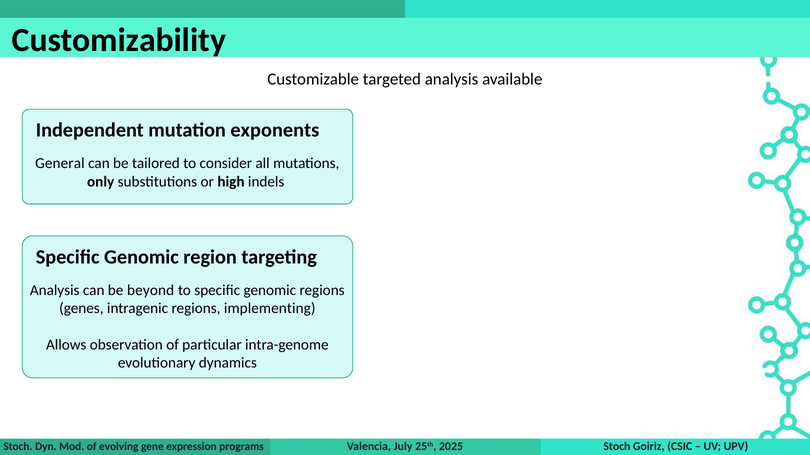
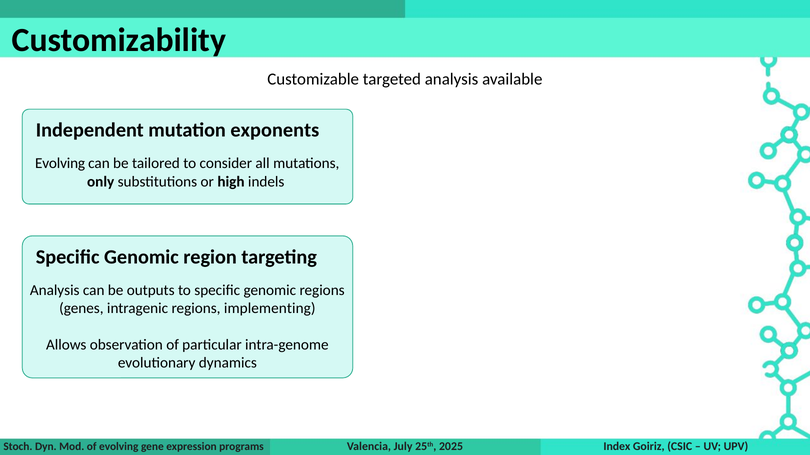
General at (60, 164): General -> Evolving
beyond: beyond -> outputs
programs Stoch: Stoch -> Index
